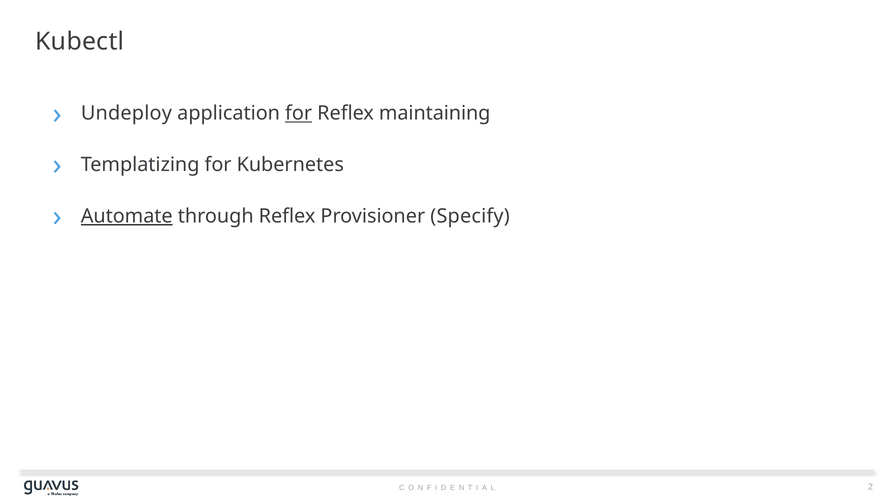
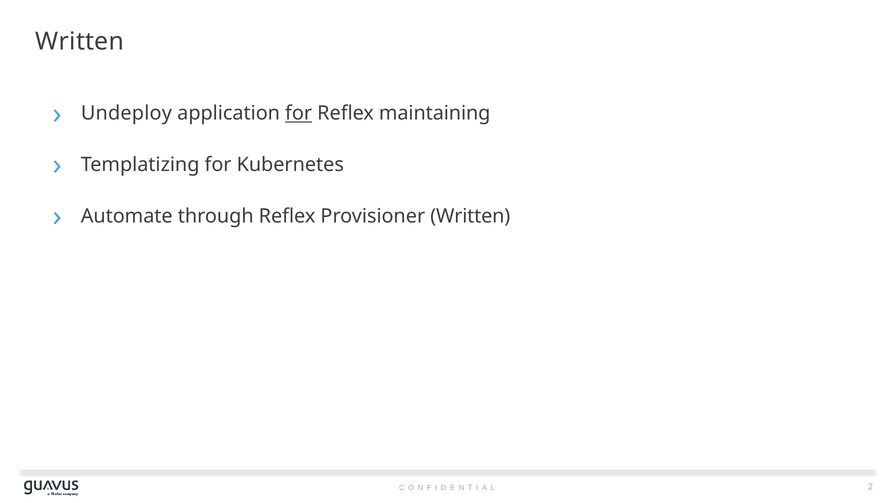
Kubectl at (80, 42): Kubectl -> Written
Automate underline: present -> none
Provisioner Specify: Specify -> Written
